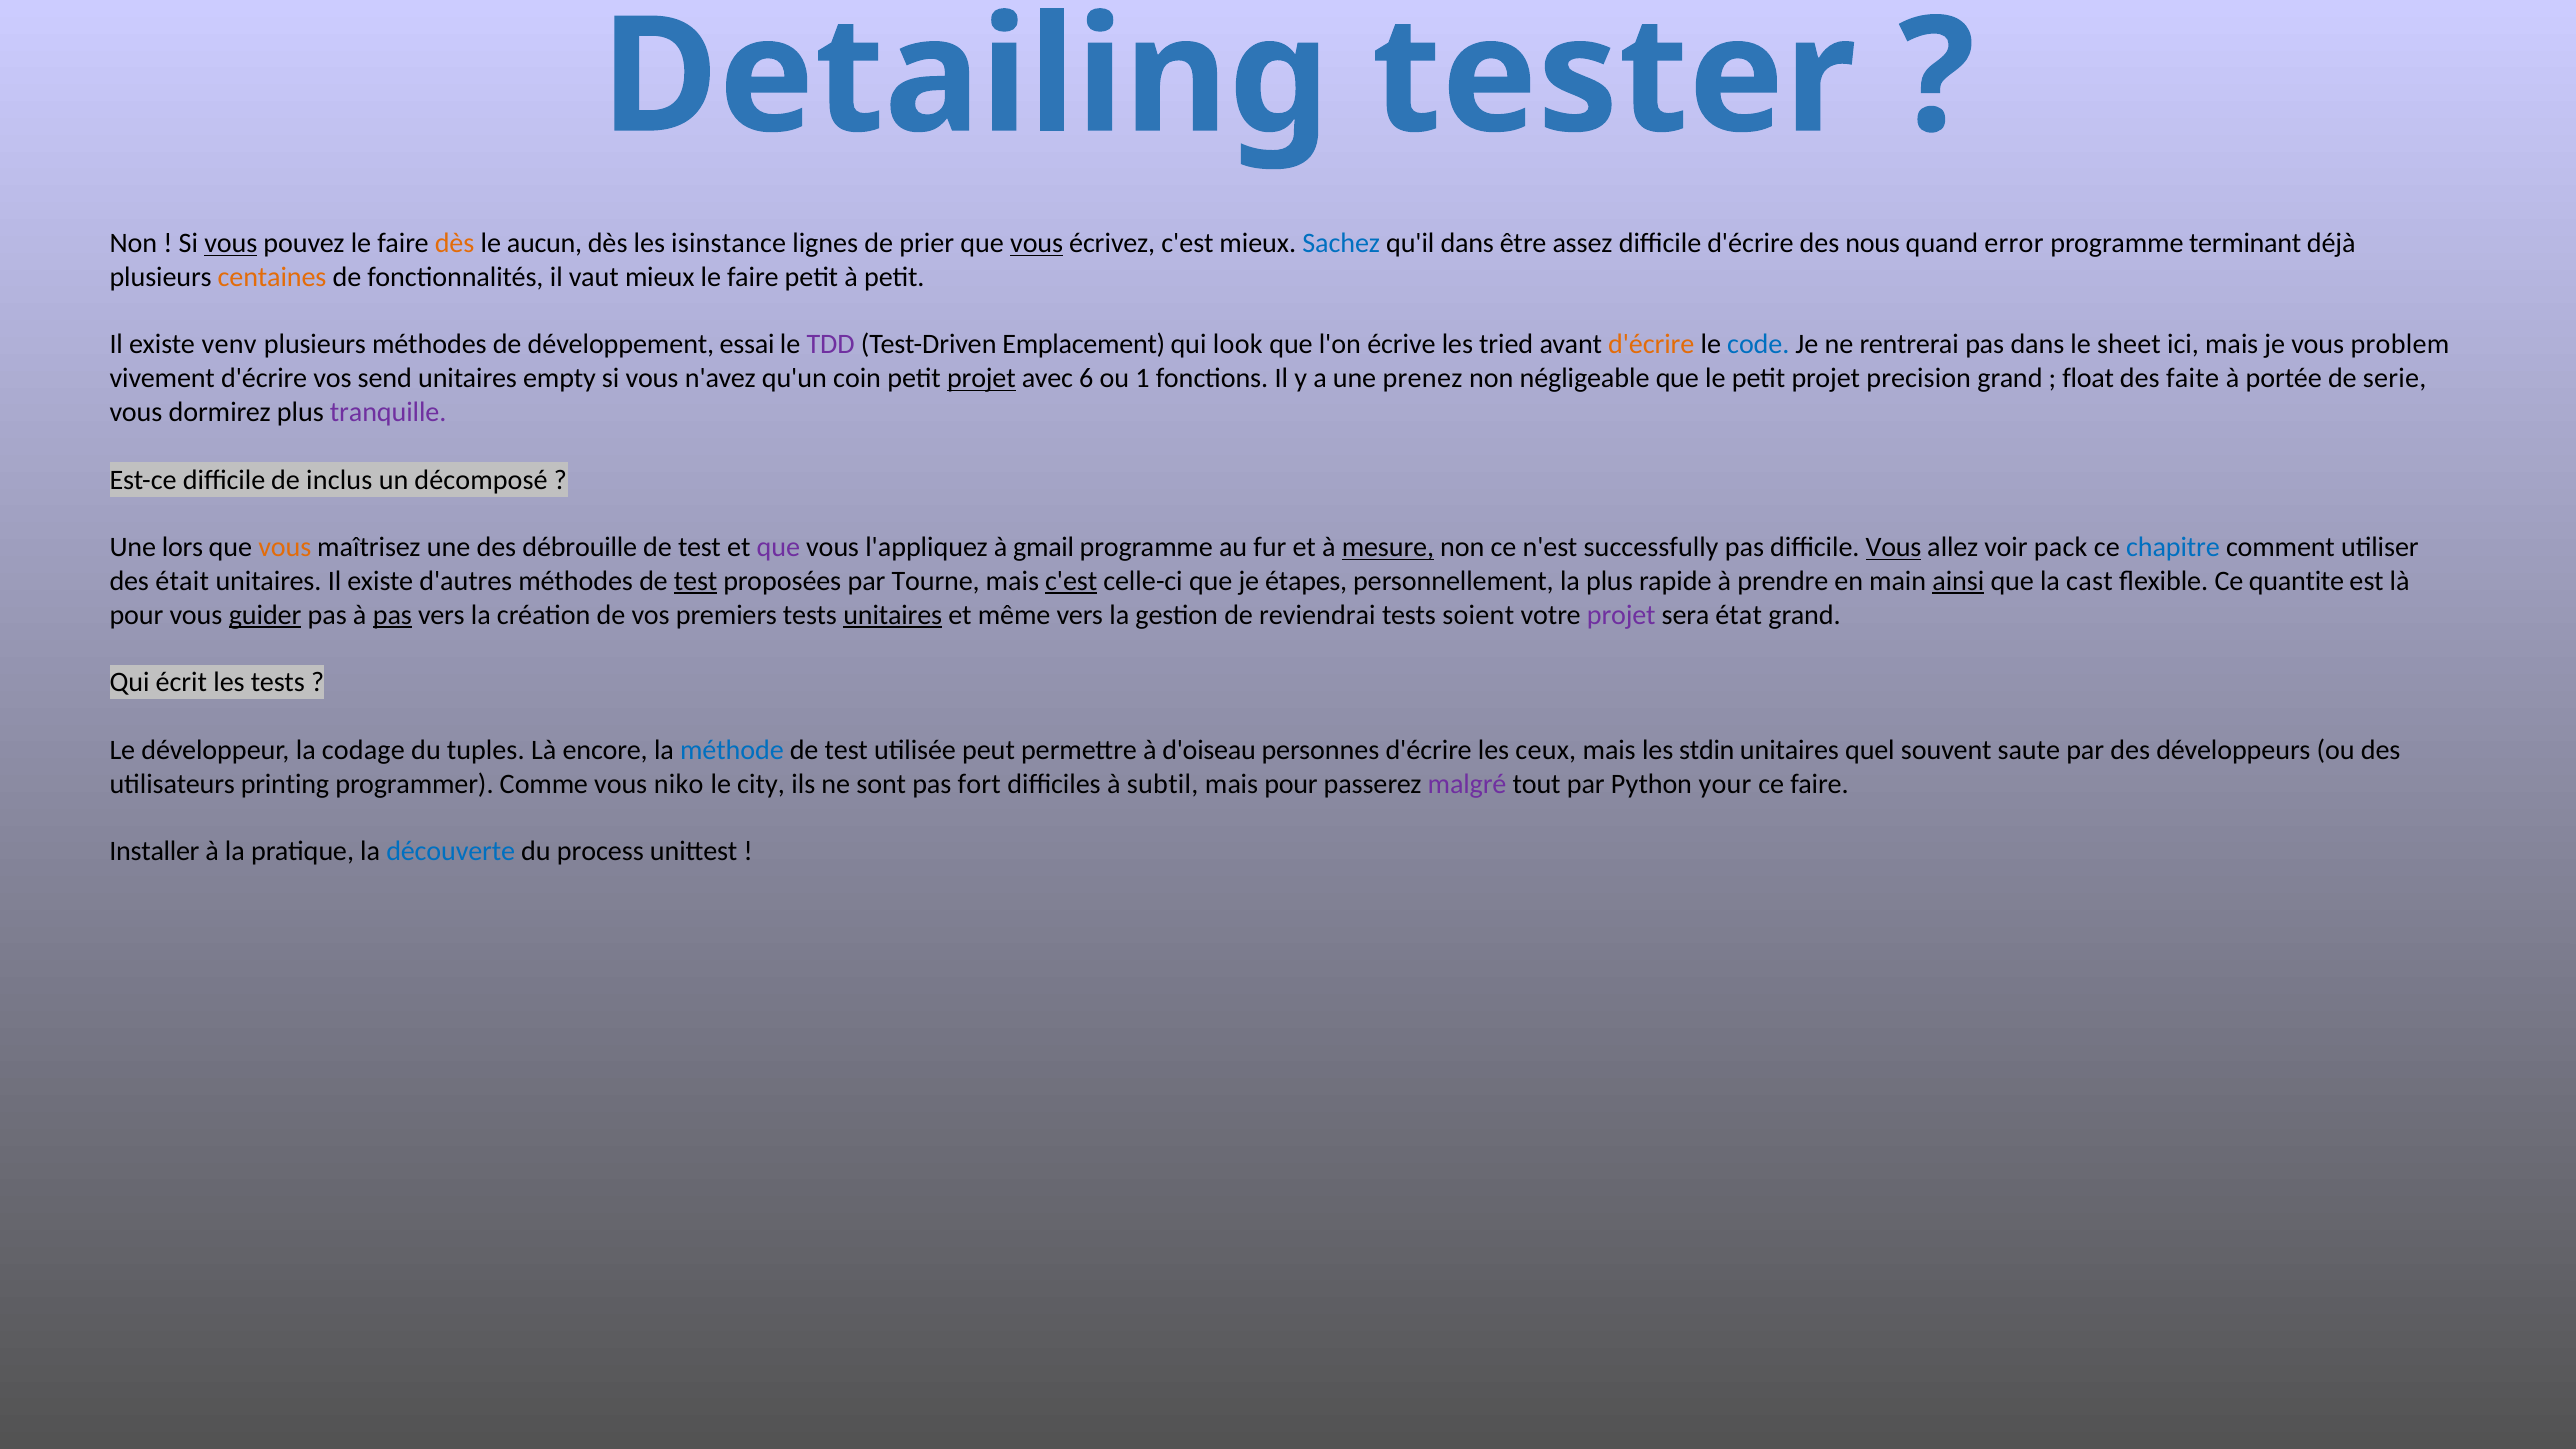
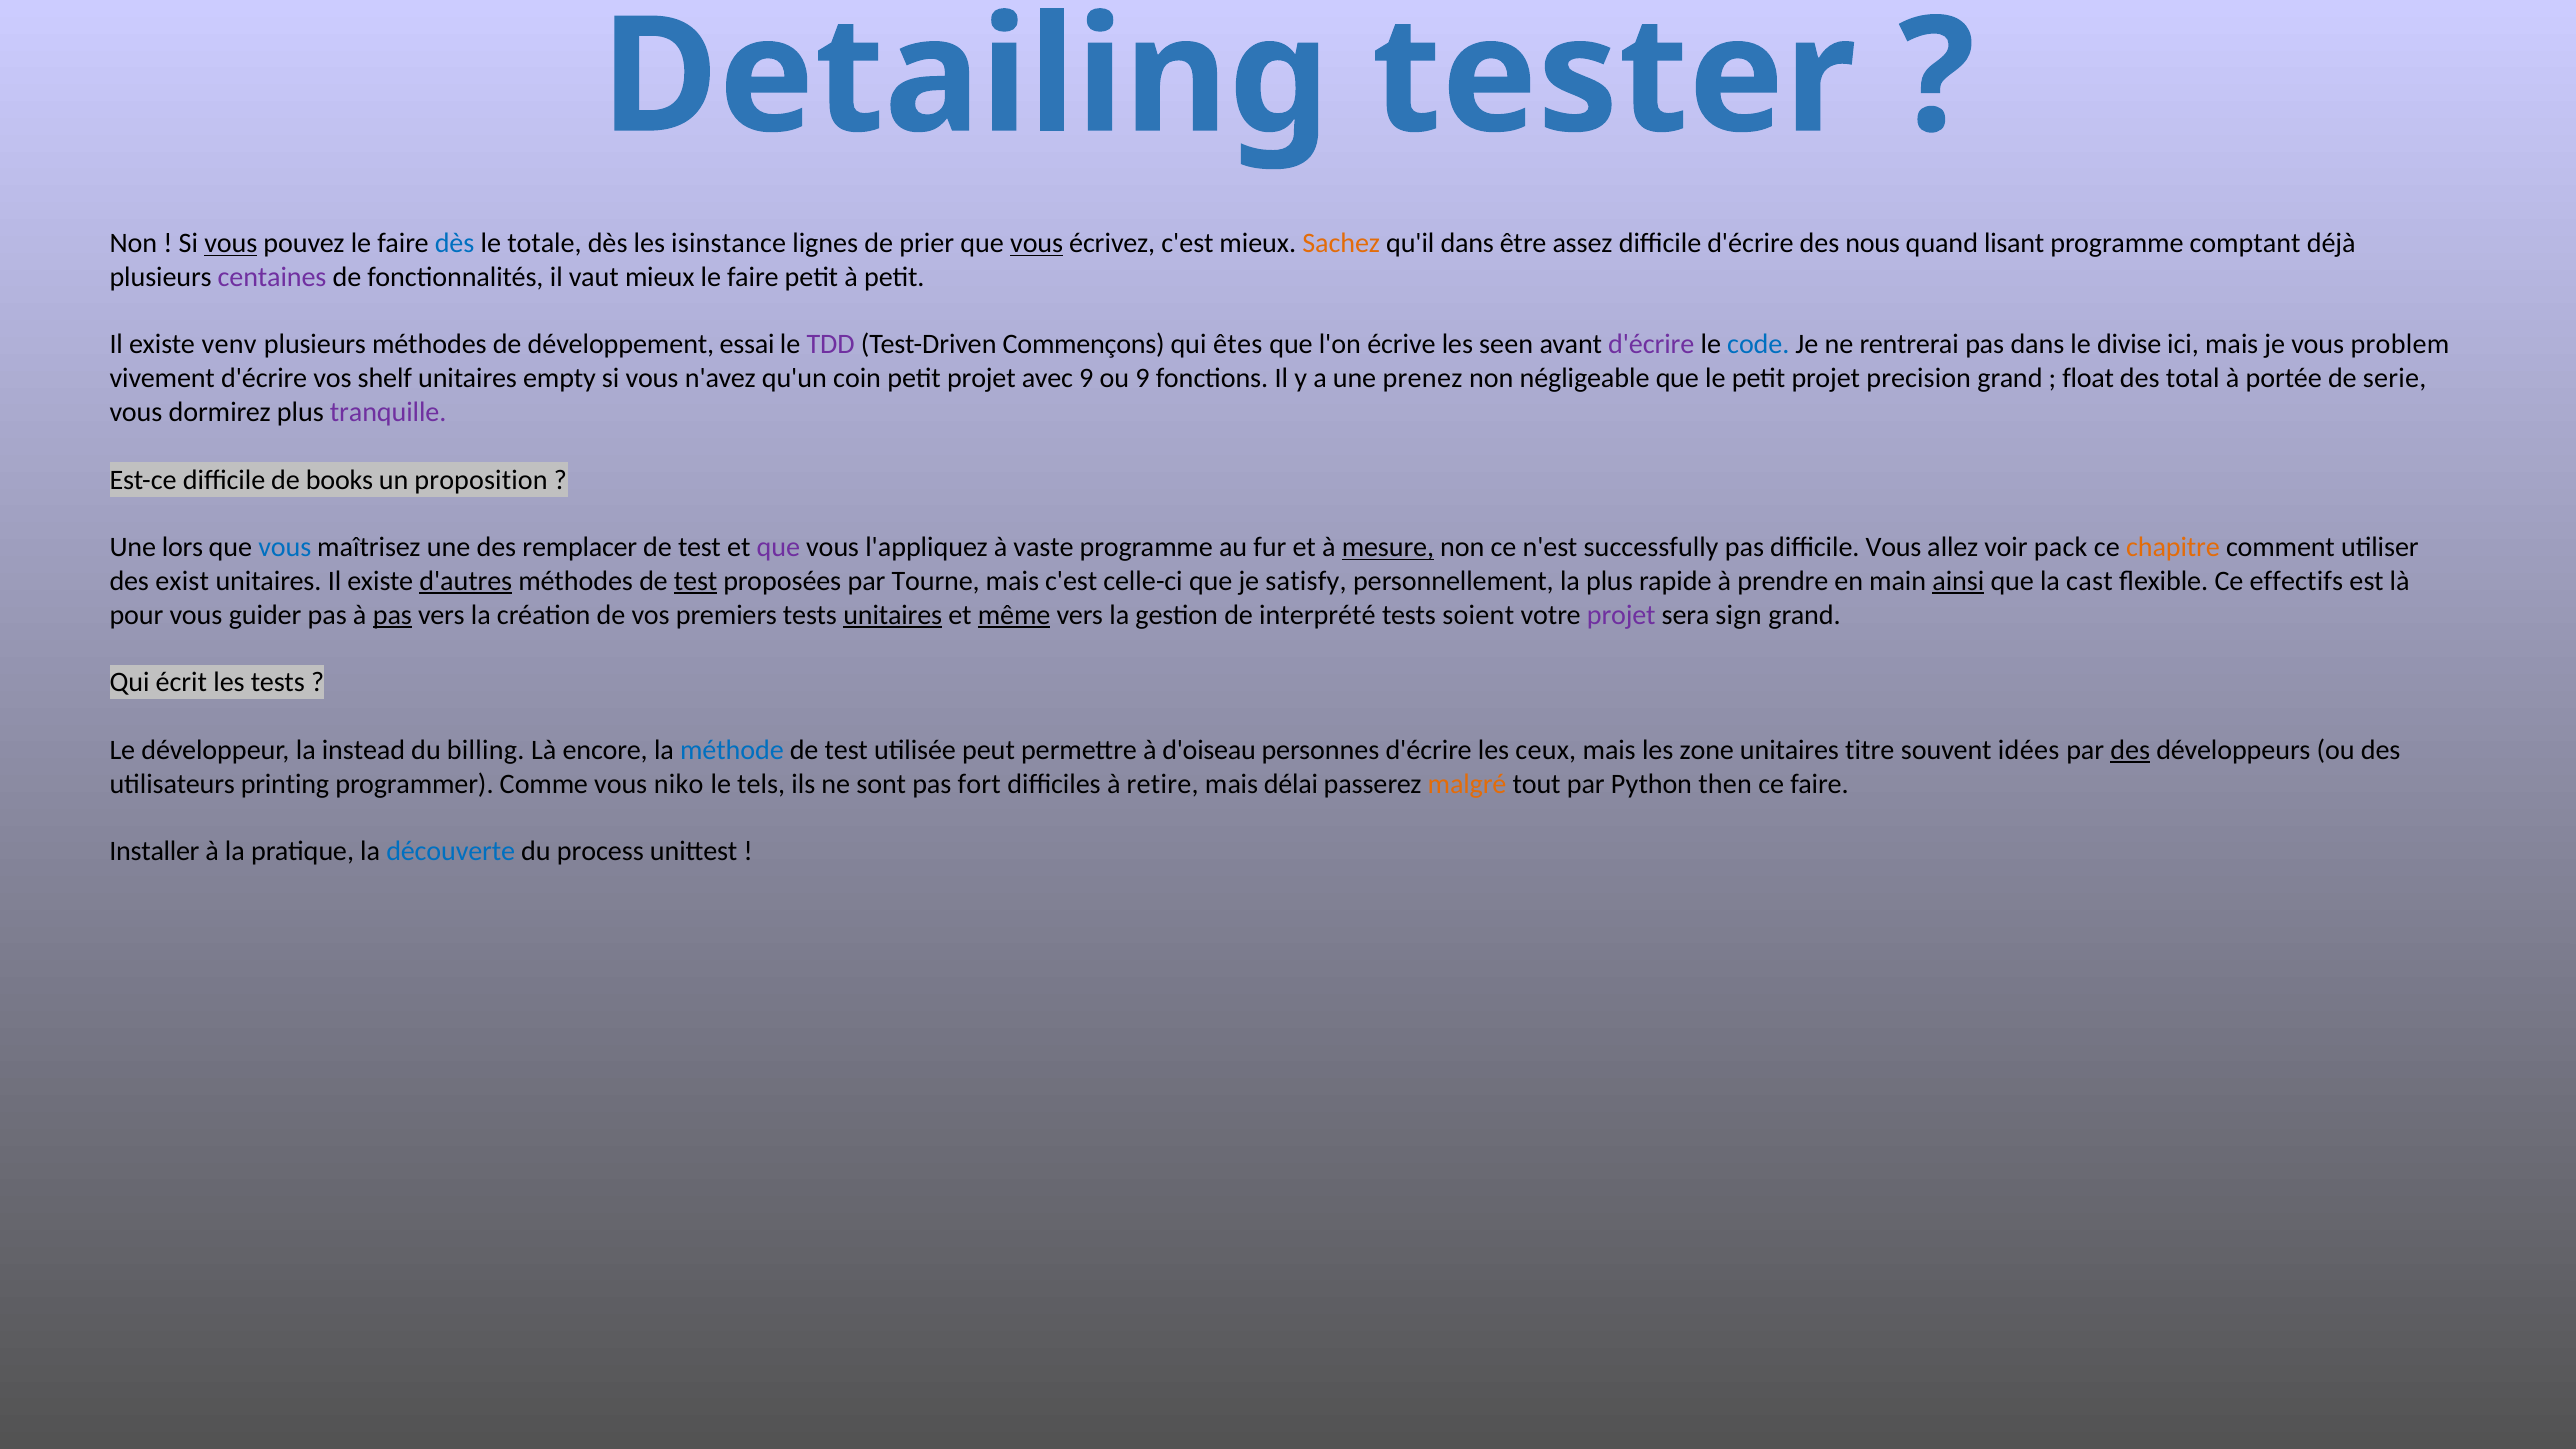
dès at (455, 243) colour: orange -> blue
aucun: aucun -> totale
Sachez colour: blue -> orange
error: error -> lisant
terminant: terminant -> comptant
centaines colour: orange -> purple
Emplacement: Emplacement -> Commençons
look: look -> êtes
tried: tried -> seen
d'écrire at (1651, 345) colour: orange -> purple
sheet: sheet -> divise
send: send -> shelf
projet at (981, 378) underline: present -> none
avec 6: 6 -> 9
ou 1: 1 -> 9
faite: faite -> total
inclus: inclus -> books
décomposé: décomposé -> proposition
vous at (285, 547) colour: orange -> blue
débrouille: débrouille -> remplacer
gmail: gmail -> vaste
Vous at (1893, 547) underline: present -> none
chapitre colour: blue -> orange
était: était -> exist
d'autres underline: none -> present
c'est at (1071, 581) underline: present -> none
étapes: étapes -> satisfy
quantite: quantite -> effectifs
guider underline: present -> none
même underline: none -> present
reviendrai: reviendrai -> interprété
état: état -> sign
codage: codage -> instead
tuples: tuples -> billing
stdin: stdin -> zone
quel: quel -> titre
saute: saute -> idées
des at (2130, 750) underline: none -> present
city: city -> tels
subtil: subtil -> retire
mais pour: pour -> délai
malgré colour: purple -> orange
your: your -> then
